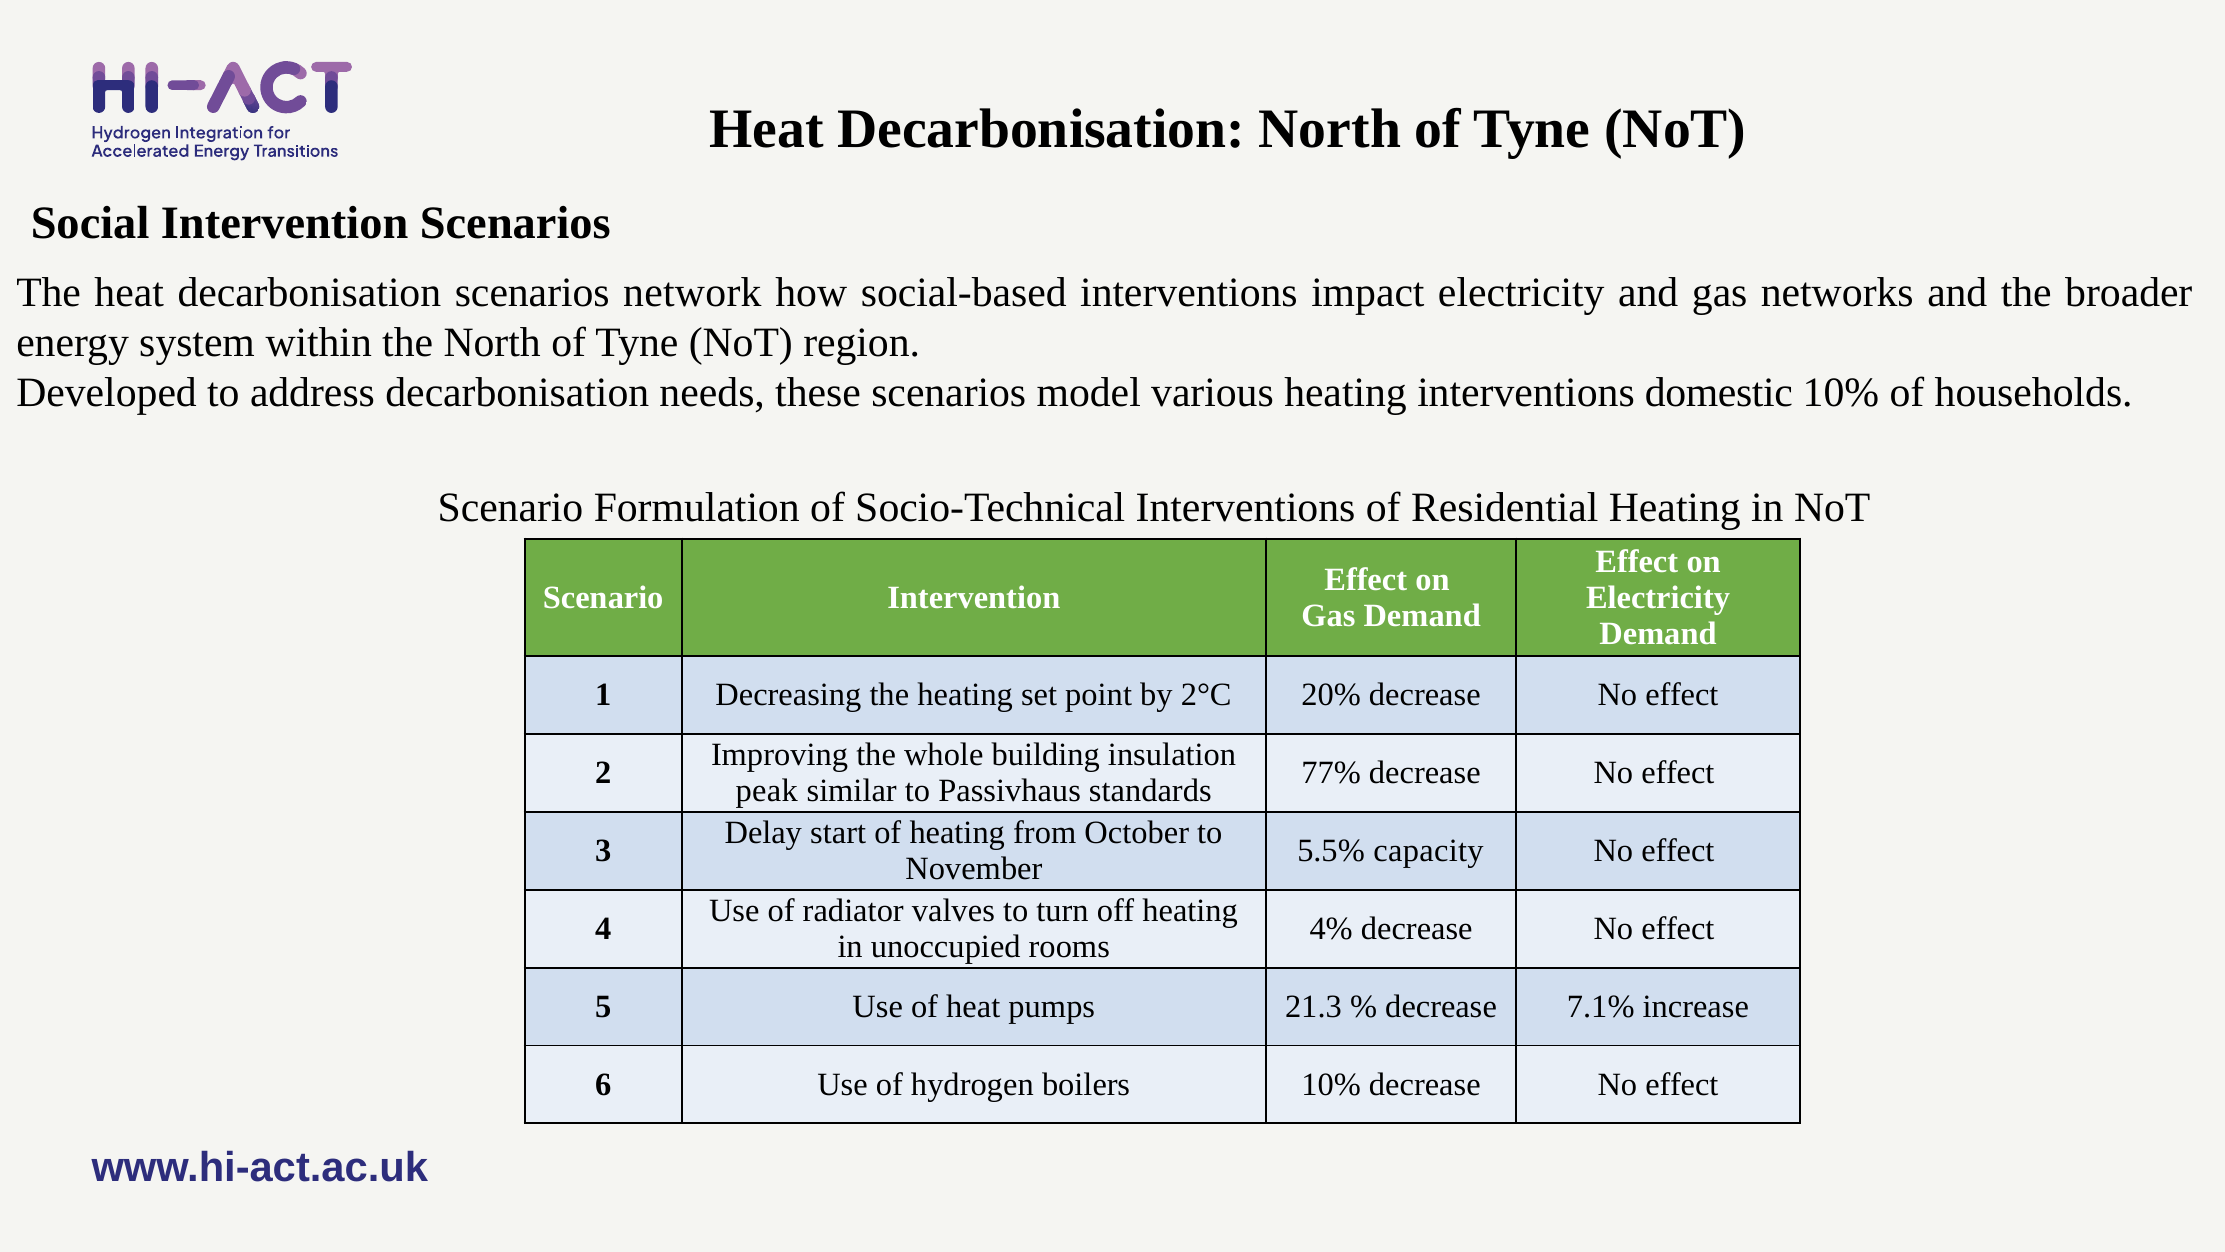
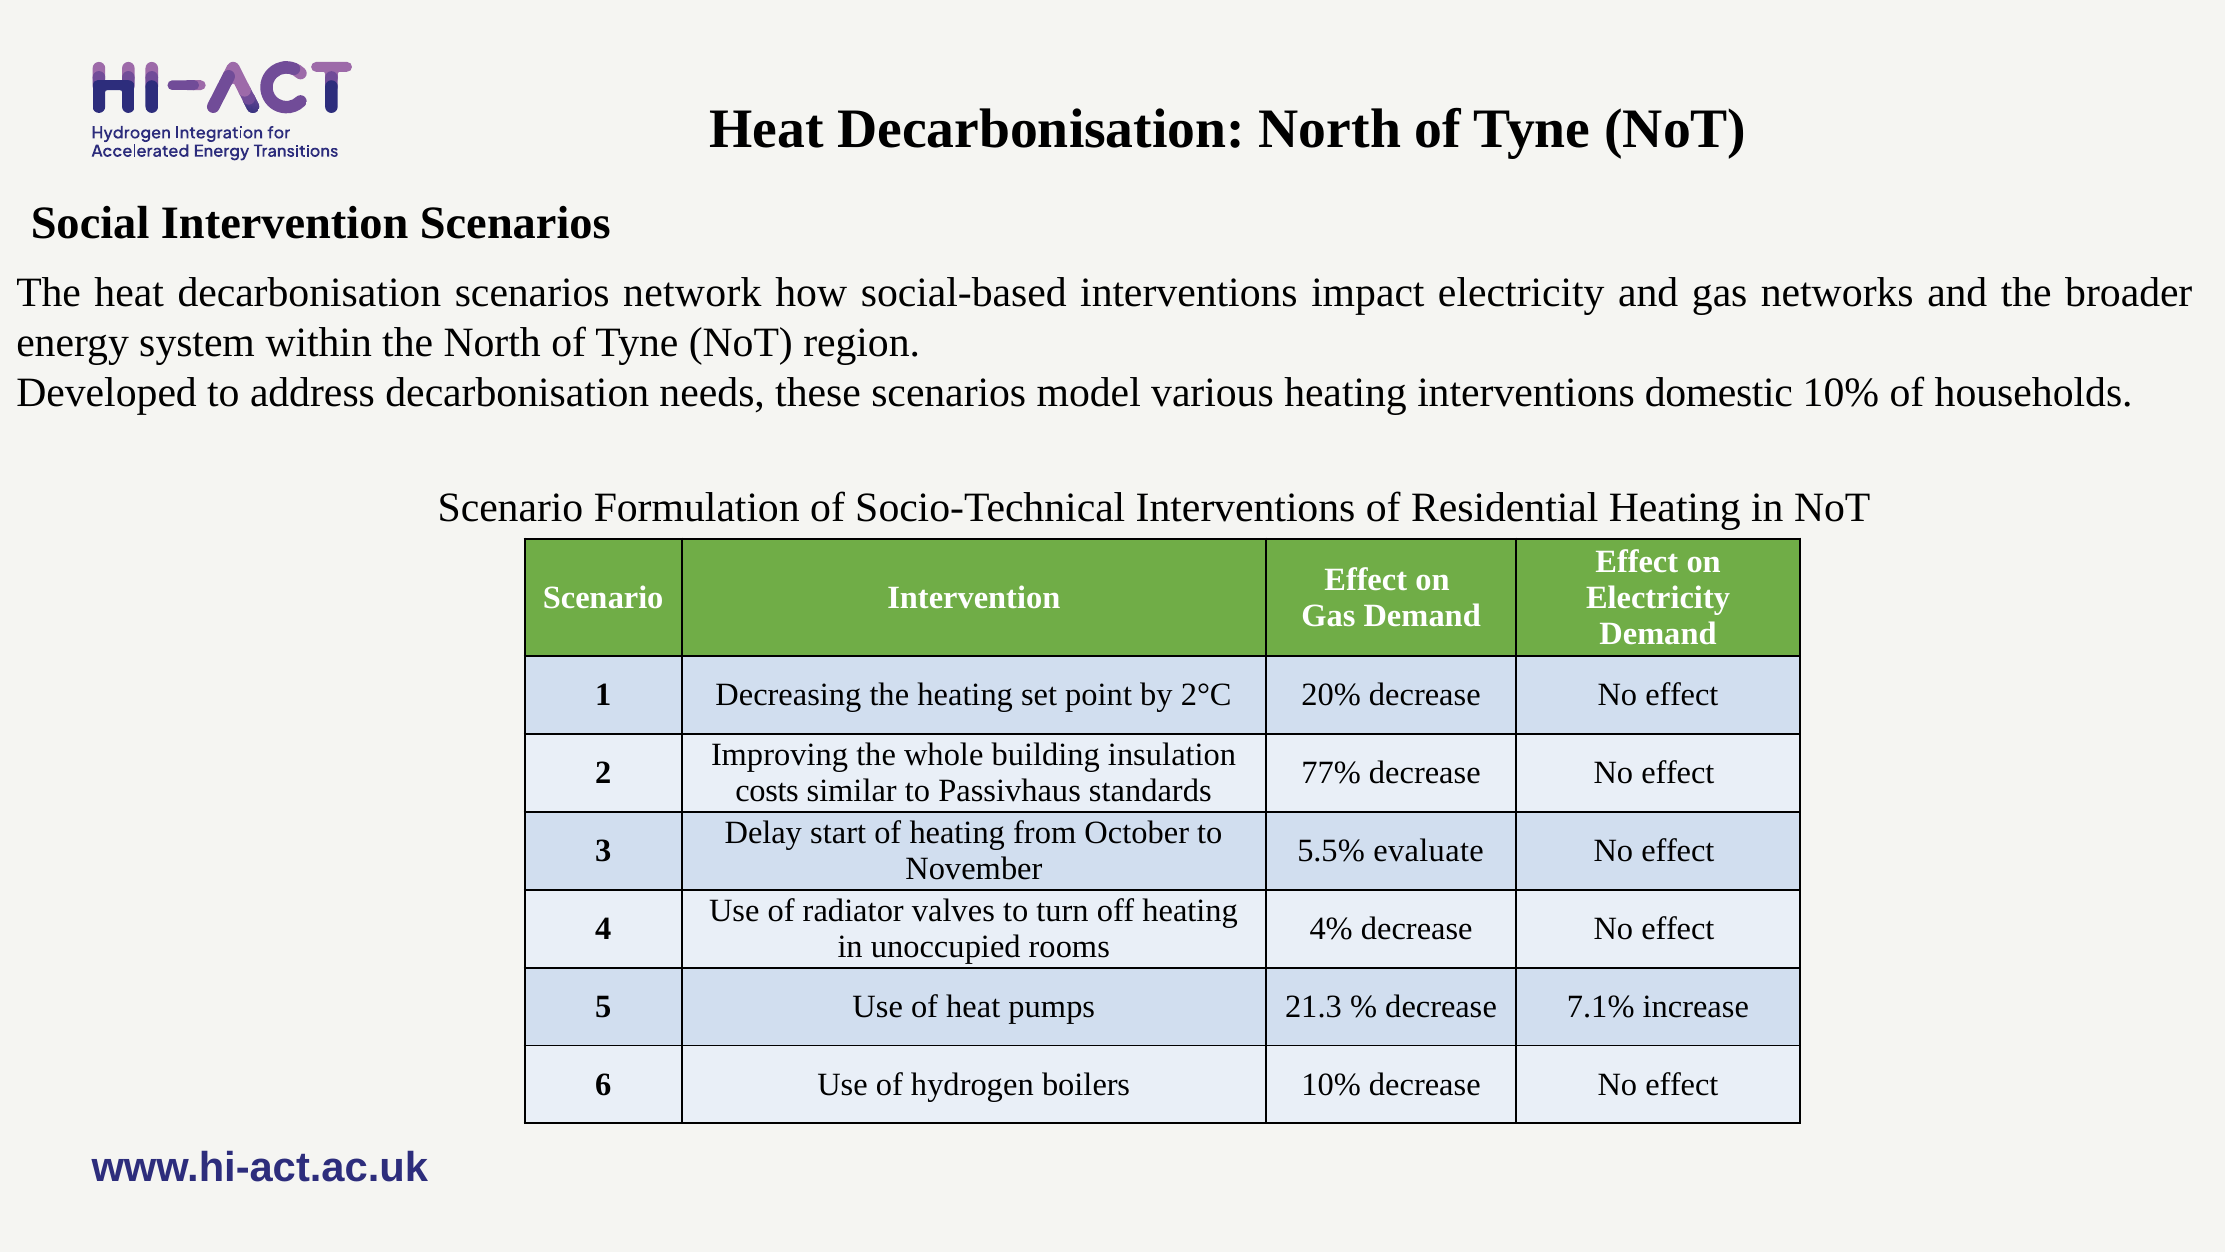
peak: peak -> costs
capacity: capacity -> evaluate
